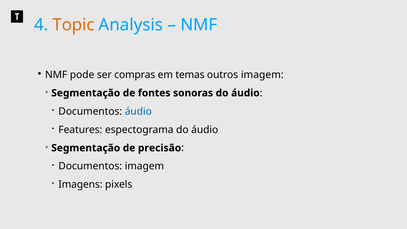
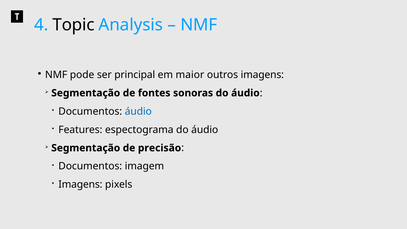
Topic colour: orange -> black
compras: compras -> principal
temas: temas -> maior
outros imagem: imagem -> imagens
